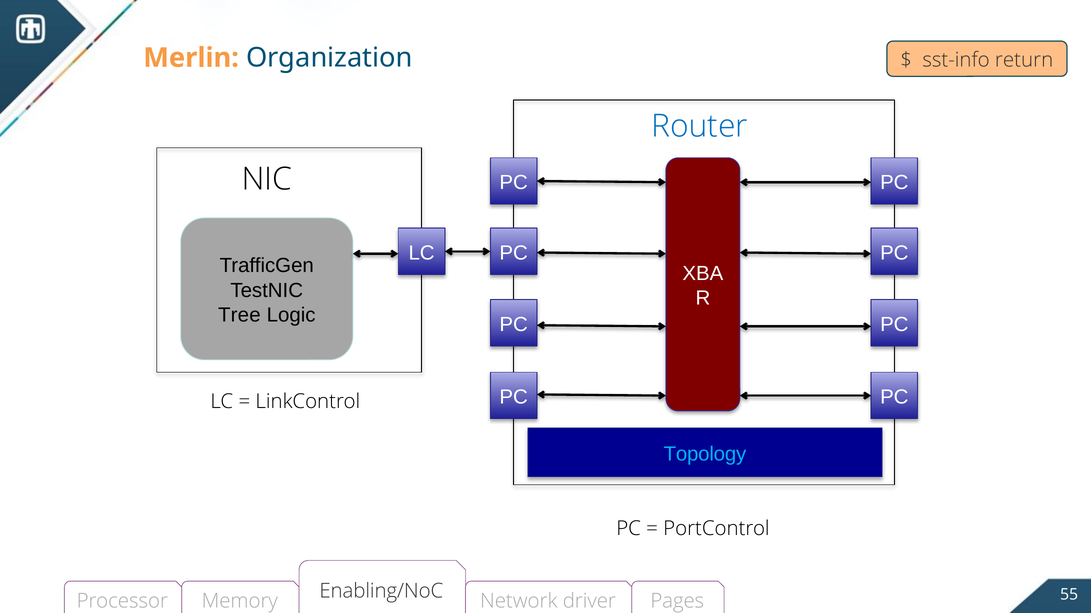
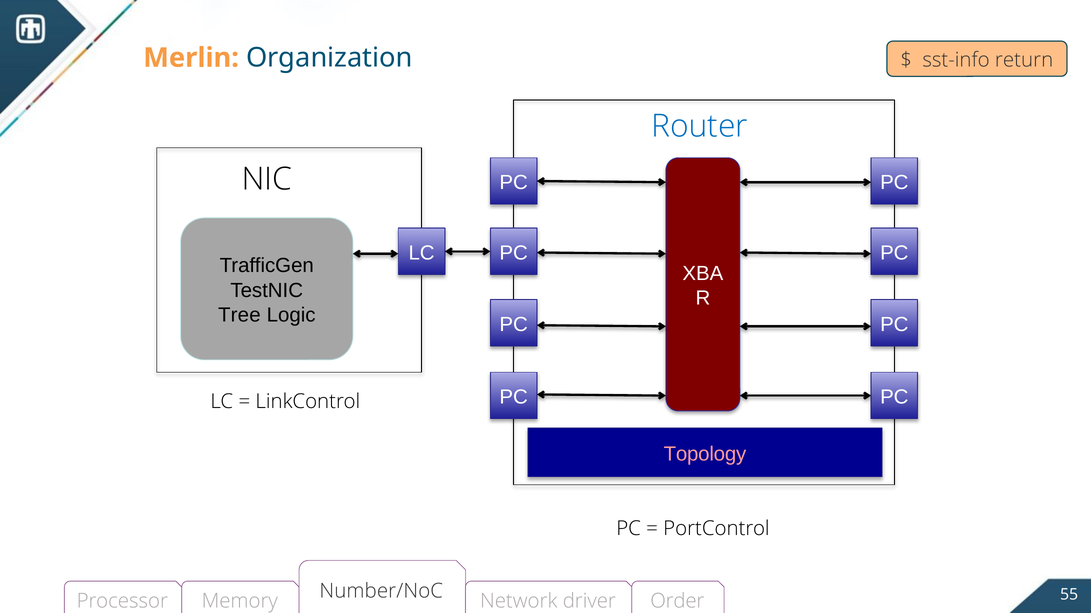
Topology colour: light blue -> pink
Enabling/NoC: Enabling/NoC -> Number/NoC
Pages: Pages -> Order
